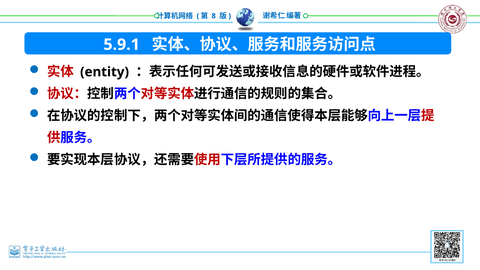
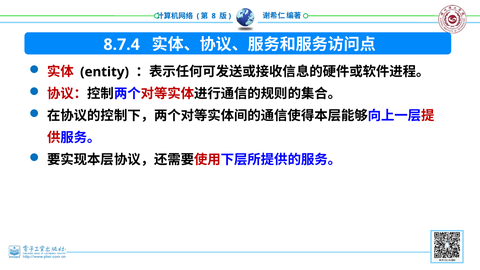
5.9.1: 5.9.1 -> 8.7.4
